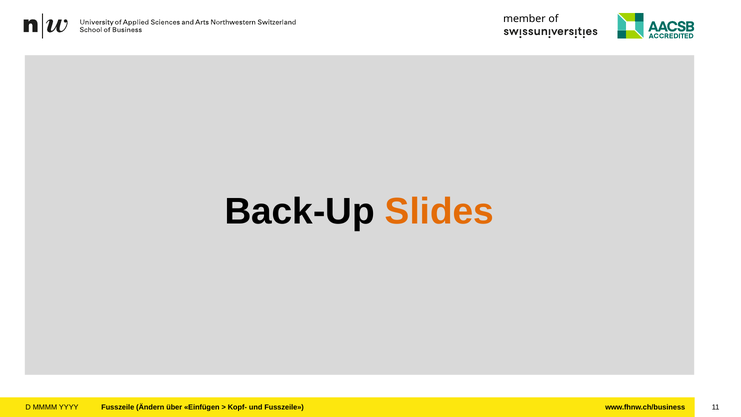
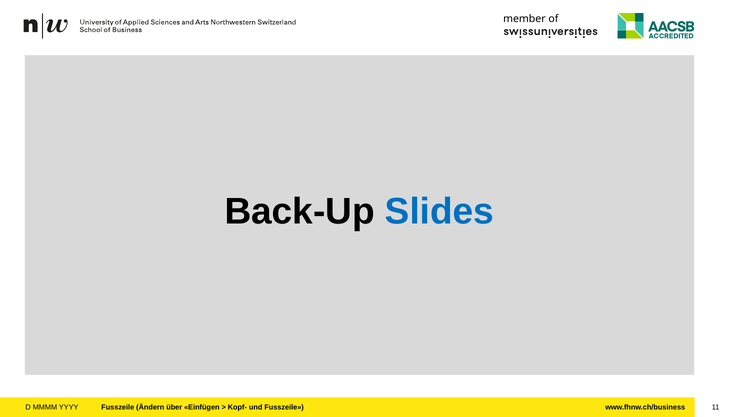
Slides colour: orange -> blue
